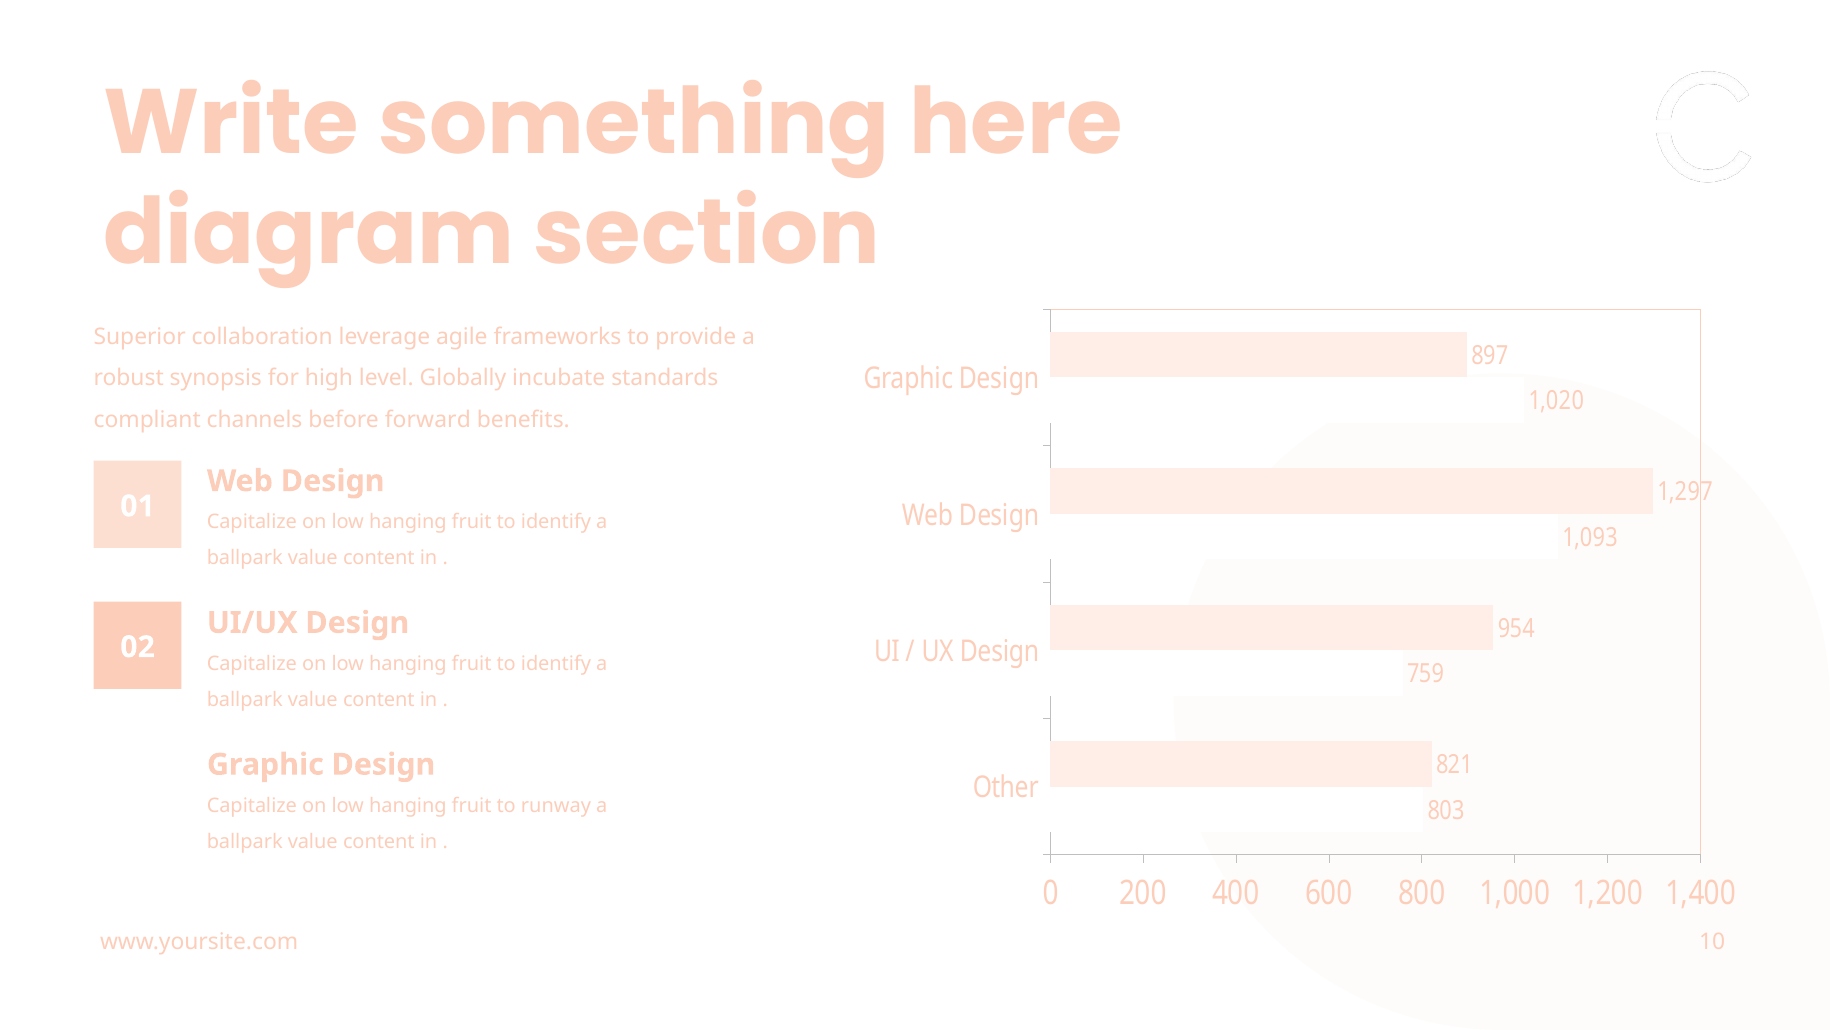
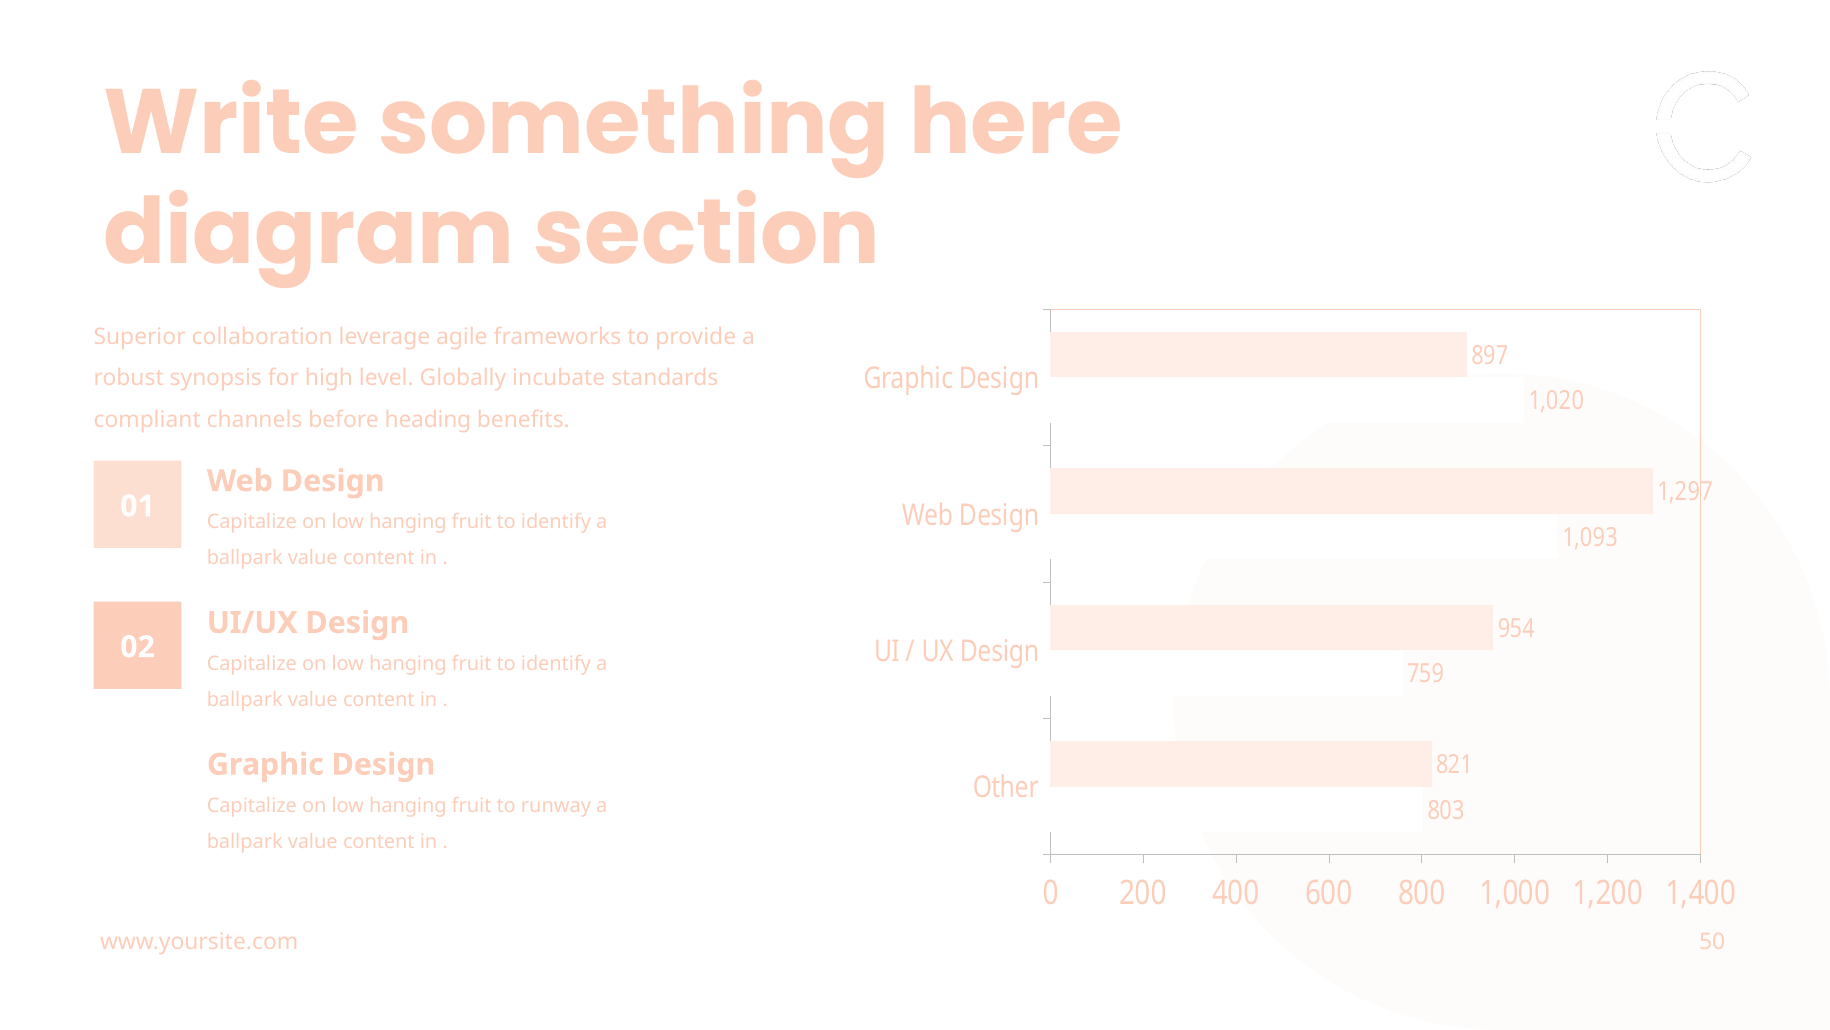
forward: forward -> heading
10: 10 -> 50
